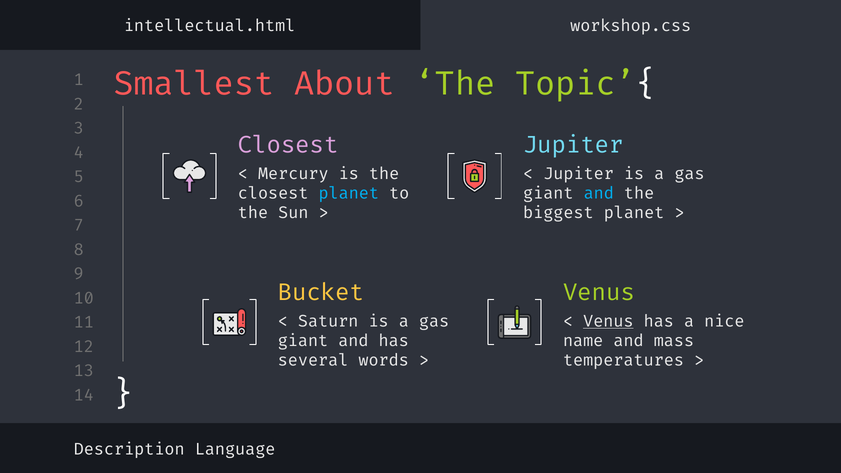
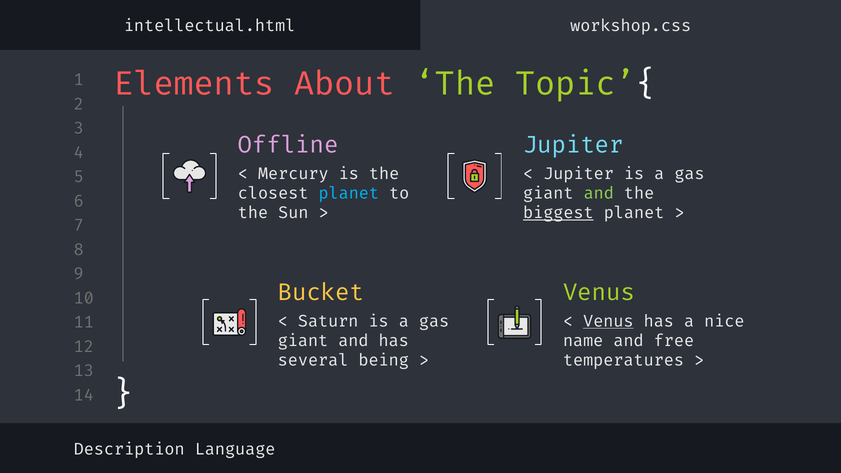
Smallest: Smallest -> Elements
Closest at (288, 145): Closest -> Offline
and at (599, 193) colour: light blue -> light green
biggest underline: none -> present
mass: mass -> free
words: words -> being
